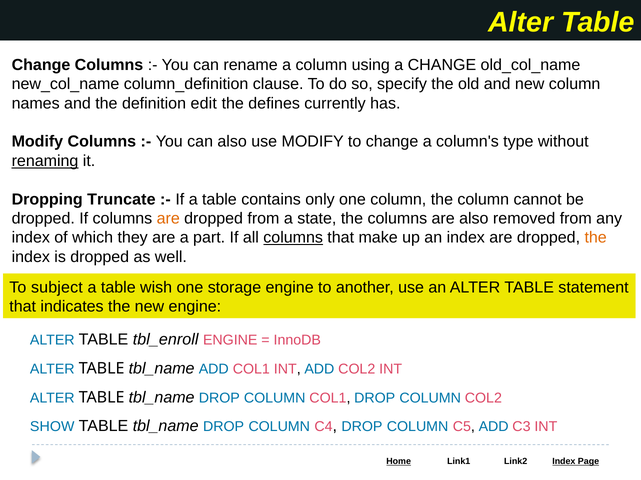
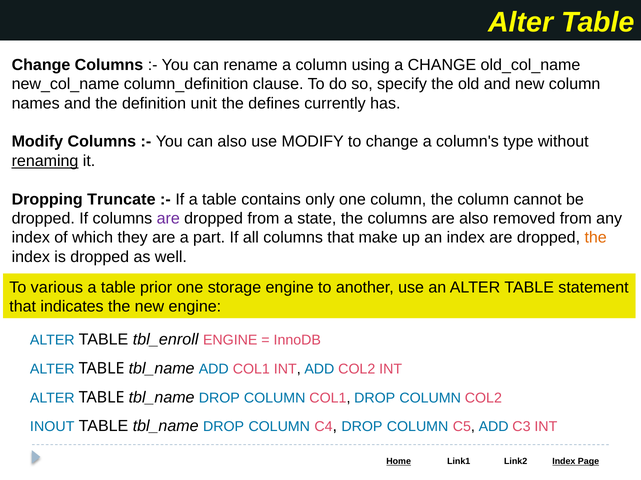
edit: edit -> unit
are at (168, 219) colour: orange -> purple
columns at (293, 238) underline: present -> none
subject: subject -> various
wish: wish -> prior
SHOW: SHOW -> INOUT
